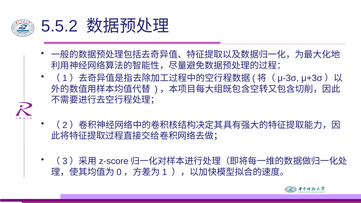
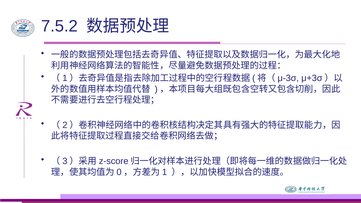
5.5.2: 5.5.2 -> 7.5.2
